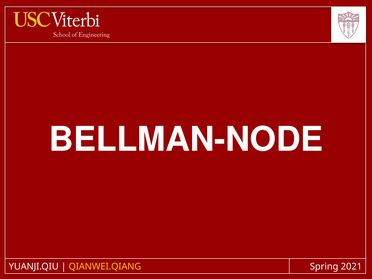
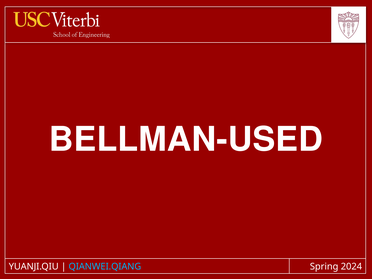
BELLMAN-NODE: BELLMAN-NODE -> BELLMAN-USED
QIANWEI.QIANG colour: yellow -> light blue
2021: 2021 -> 2024
